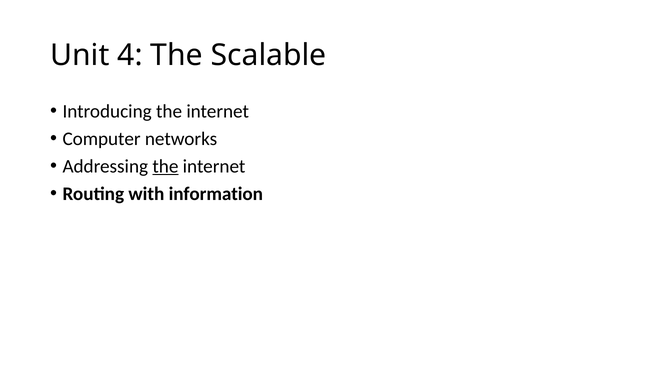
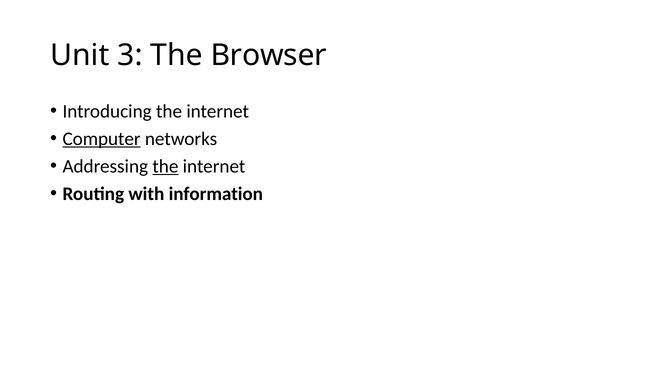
4: 4 -> 3
Scalable: Scalable -> Browser
Computer underline: none -> present
